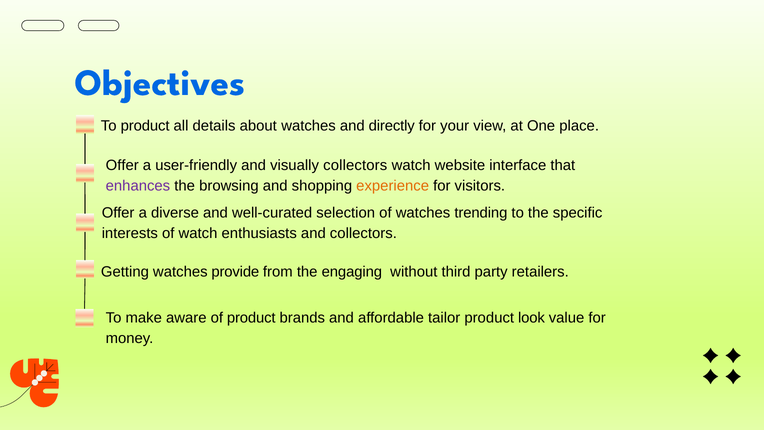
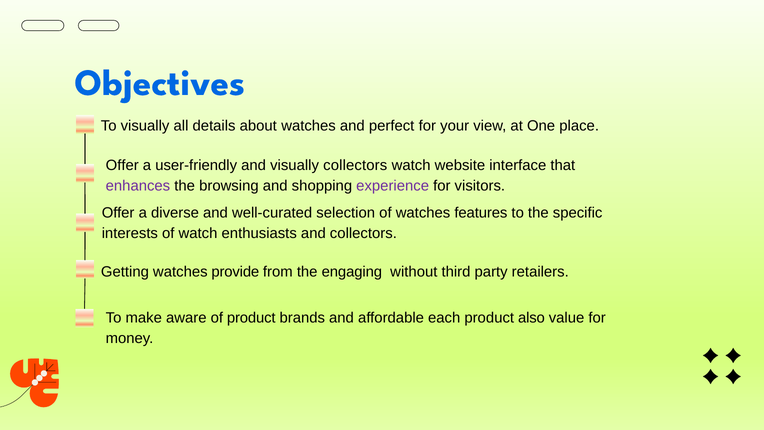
To product: product -> visually
directly: directly -> perfect
experience colour: orange -> purple
trending: trending -> features
tailor: tailor -> each
look: look -> also
